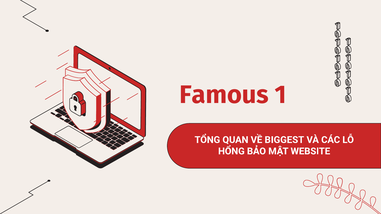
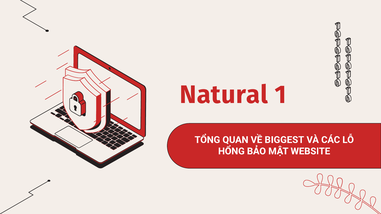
Famous: Famous -> Natural
